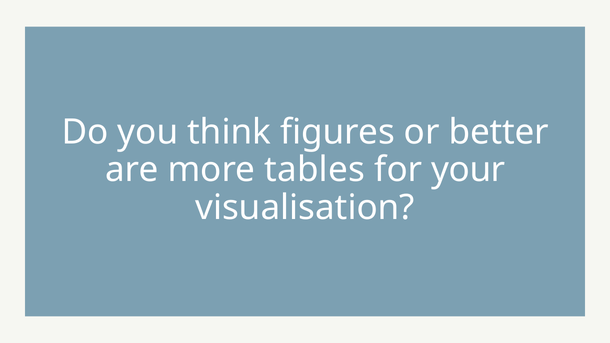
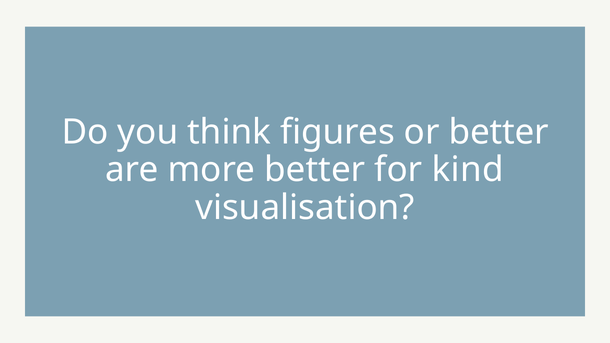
more tables: tables -> better
your: your -> kind
